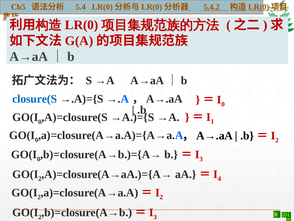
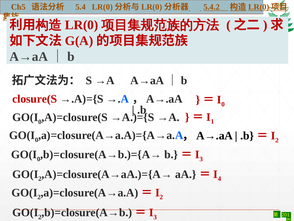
closure(S colour: blue -> red
